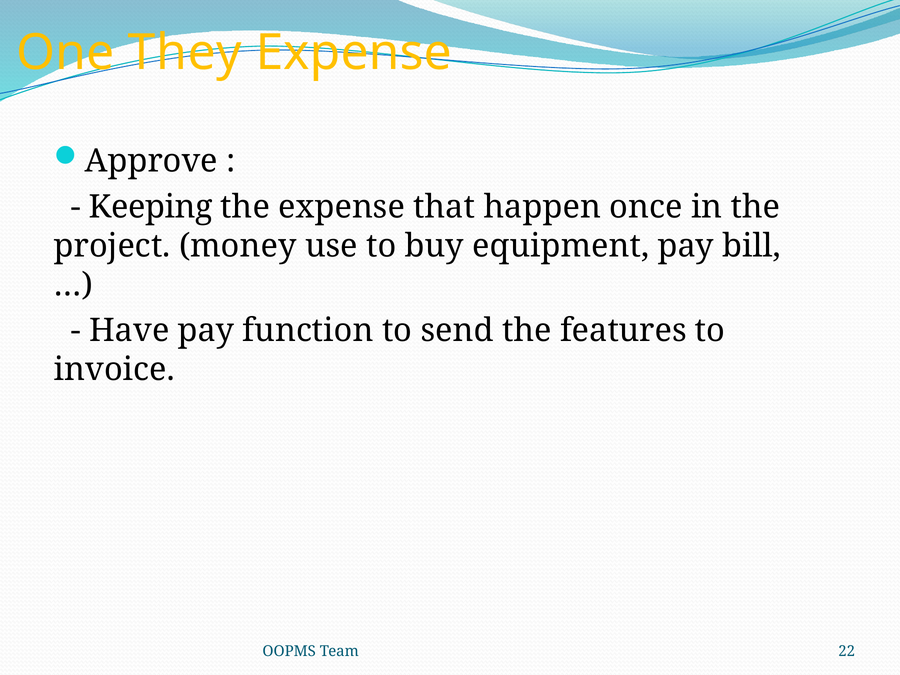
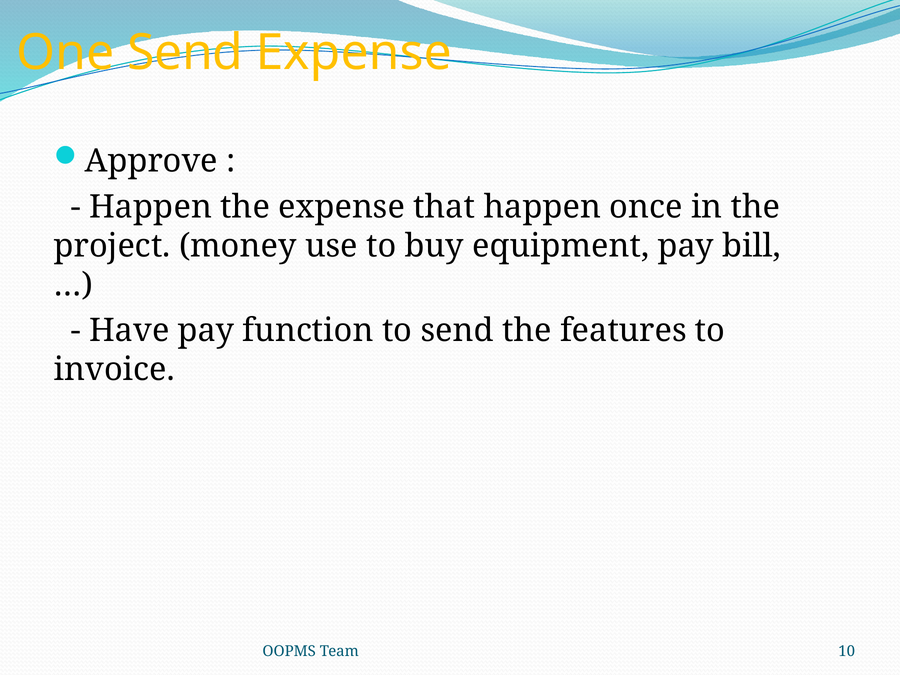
One They: They -> Send
Keeping at (151, 207): Keeping -> Happen
22: 22 -> 10
